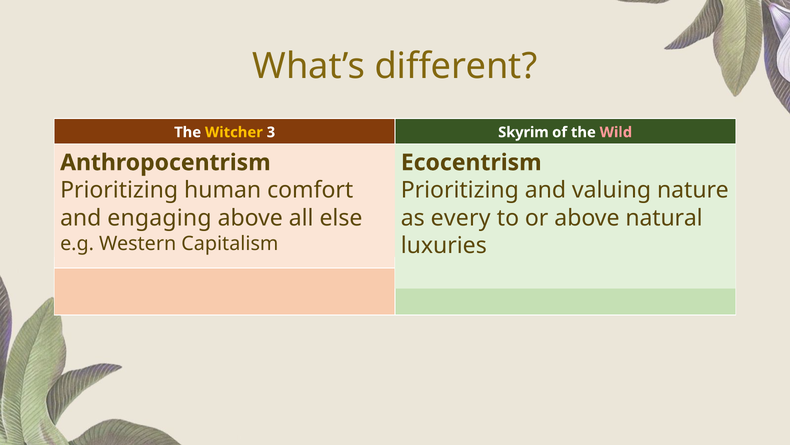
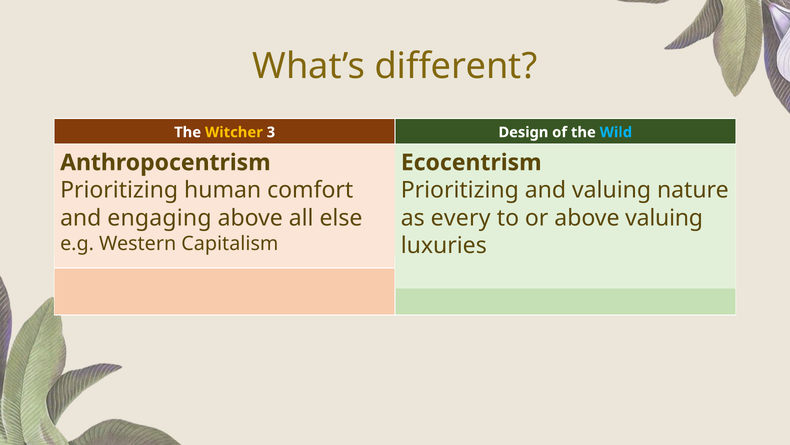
3 Skyrim: Skyrim -> Design
Wild colour: pink -> light blue
above natural: natural -> valuing
